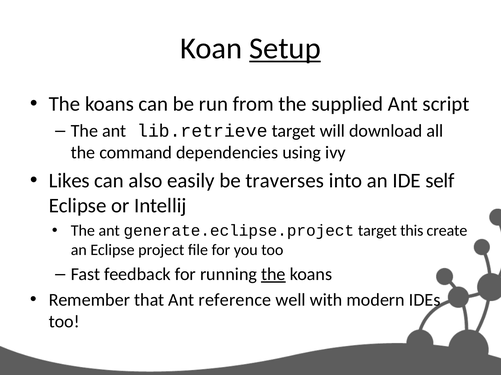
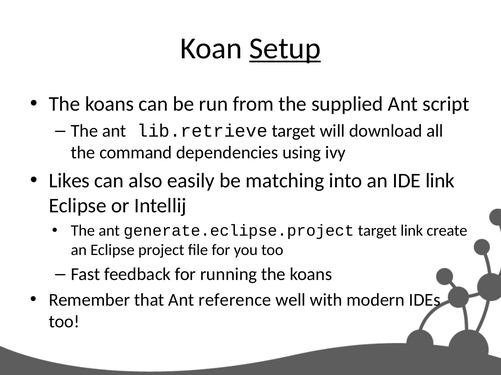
traverses: traverses -> matching
IDE self: self -> link
target this: this -> link
the at (273, 275) underline: present -> none
